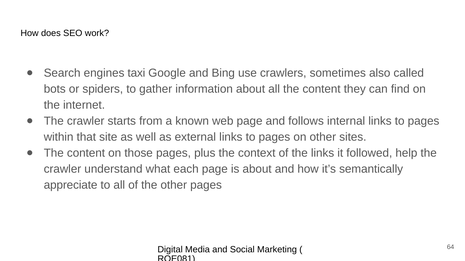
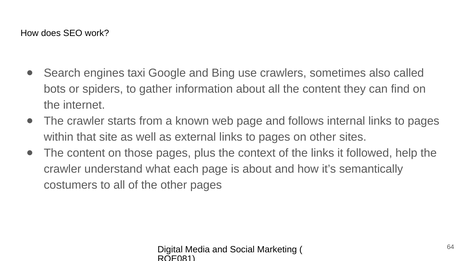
appreciate: appreciate -> costumers
